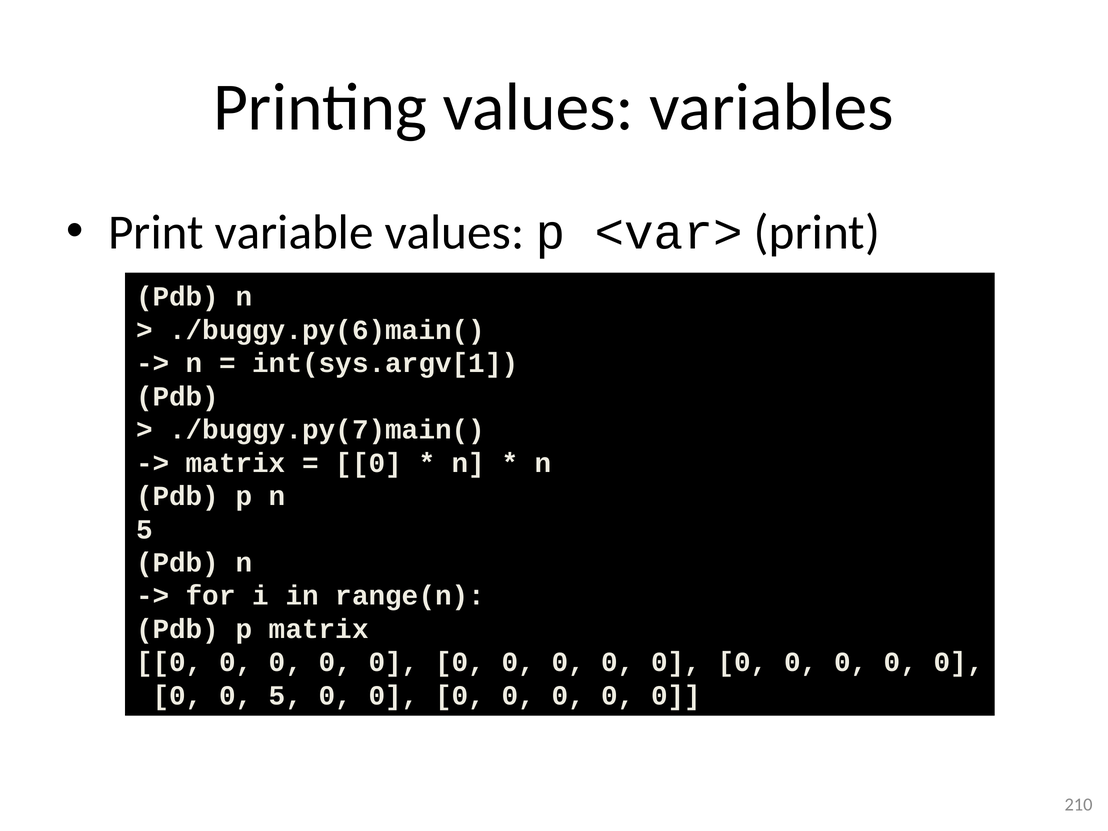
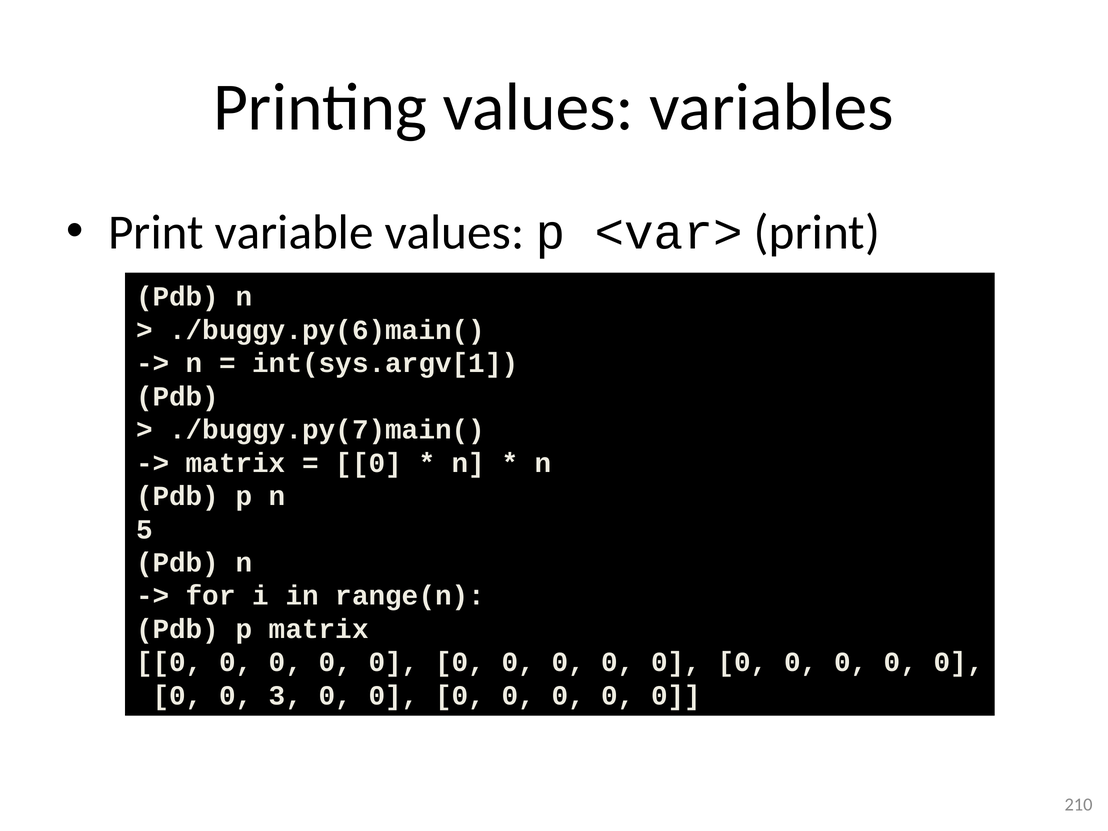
0 5: 5 -> 3
